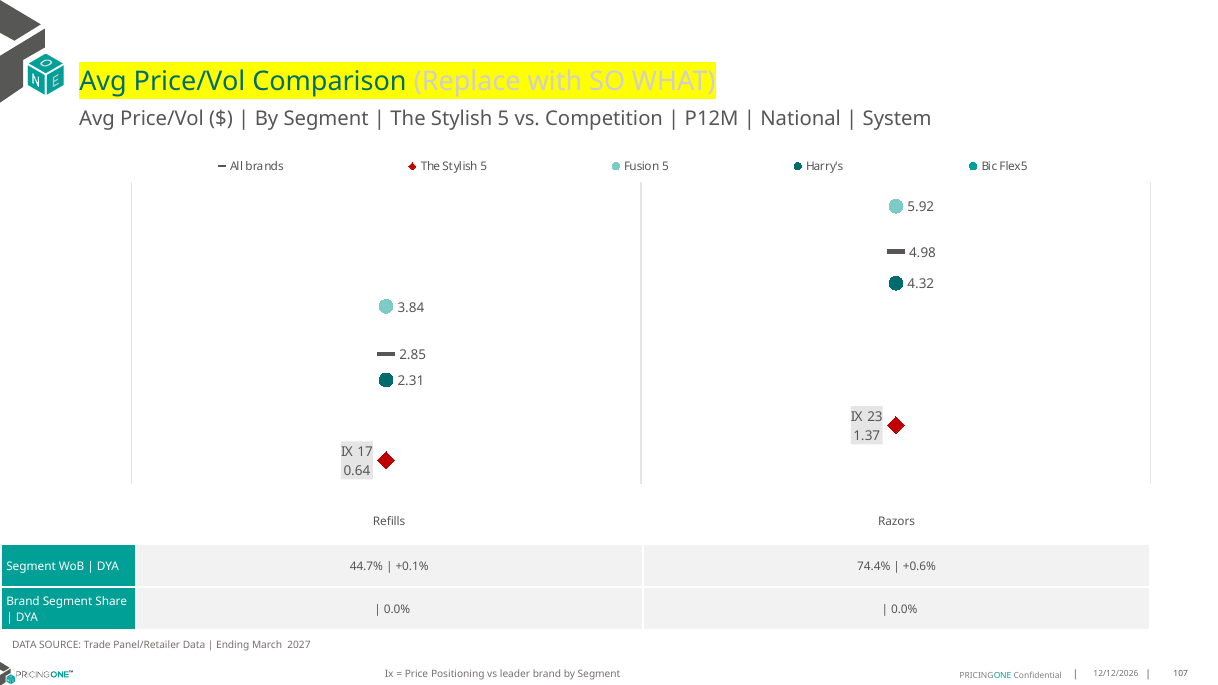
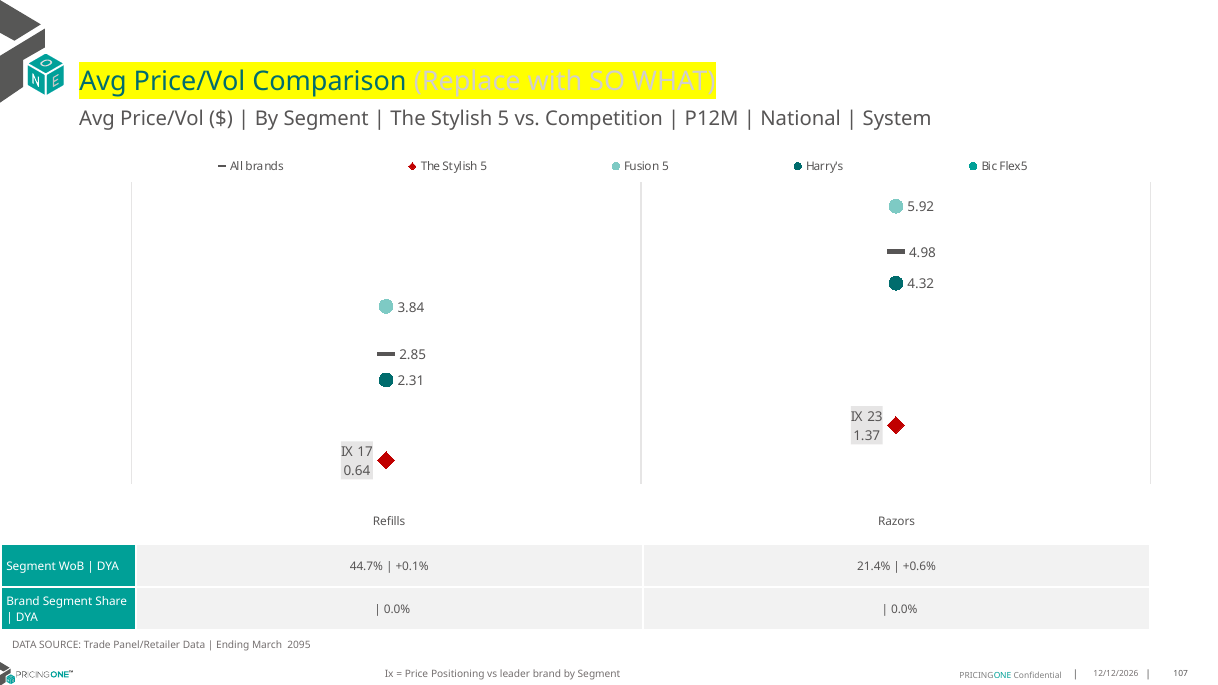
74.4%: 74.4% -> 21.4%
2027: 2027 -> 2095
